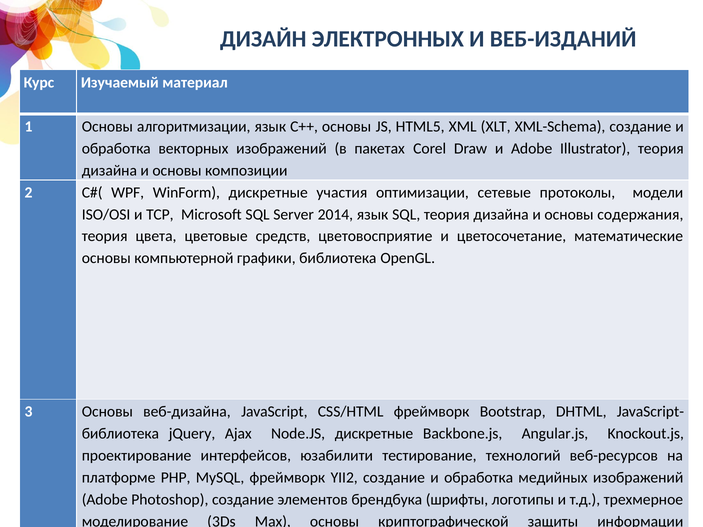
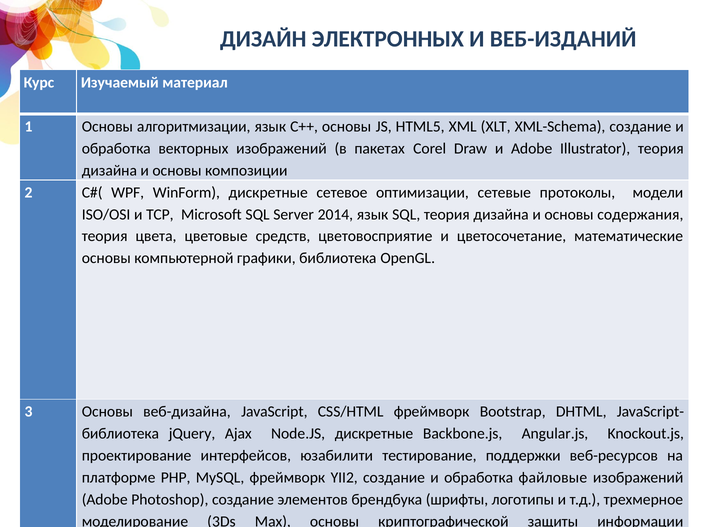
участия: участия -> сетевое
технологий: технологий -> поддержки
медийных: медийных -> файловые
